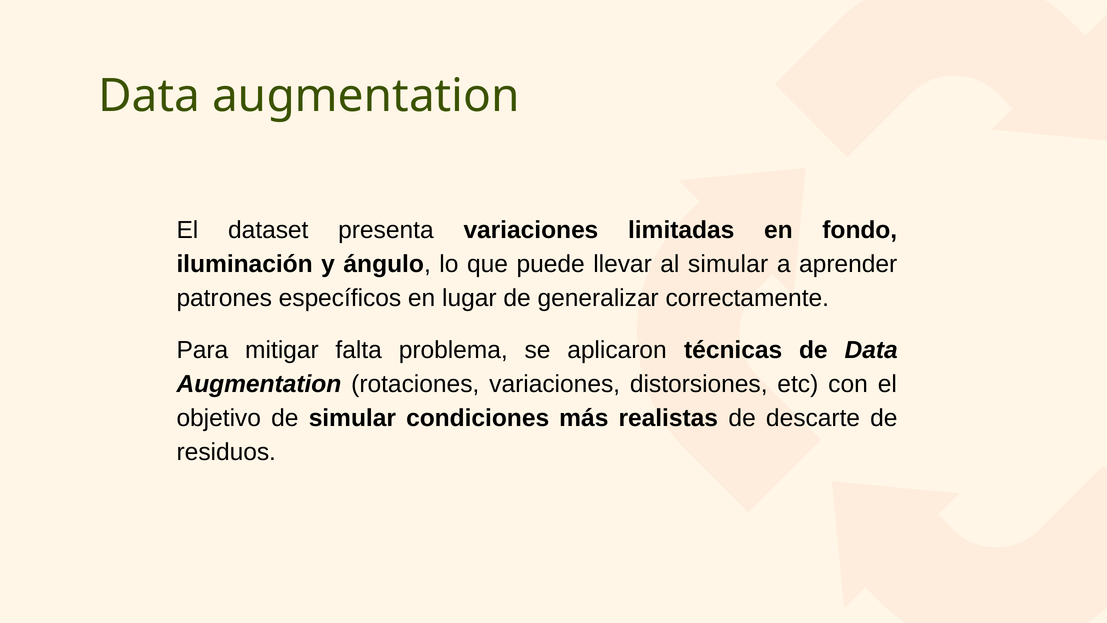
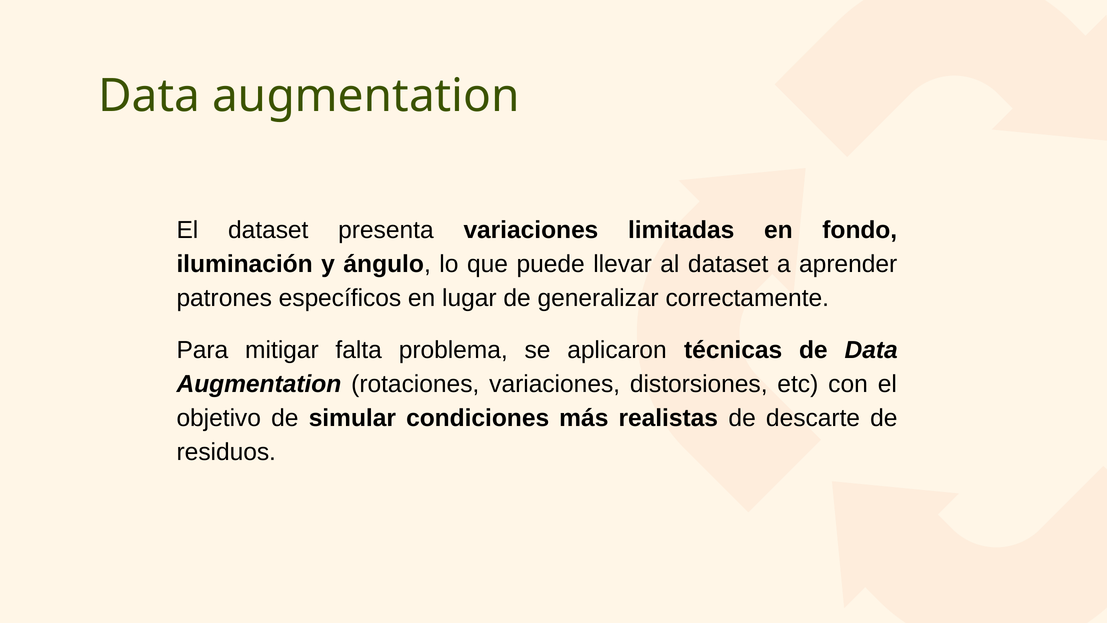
al simular: simular -> dataset
